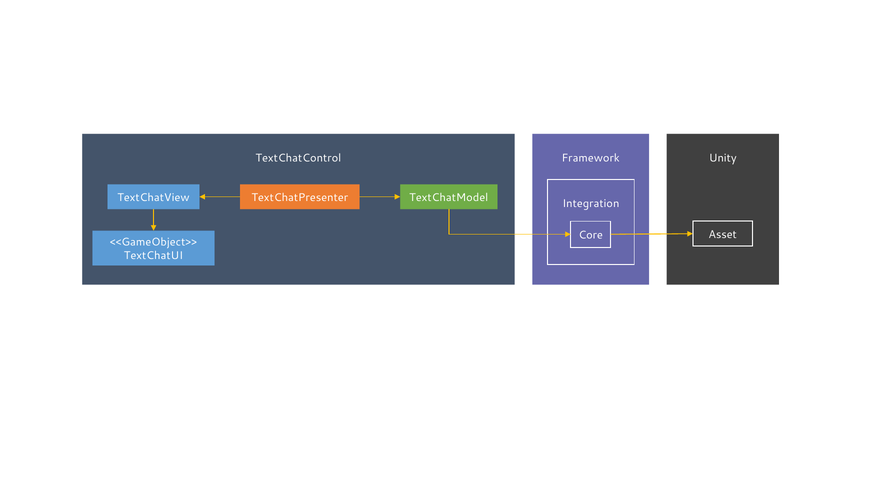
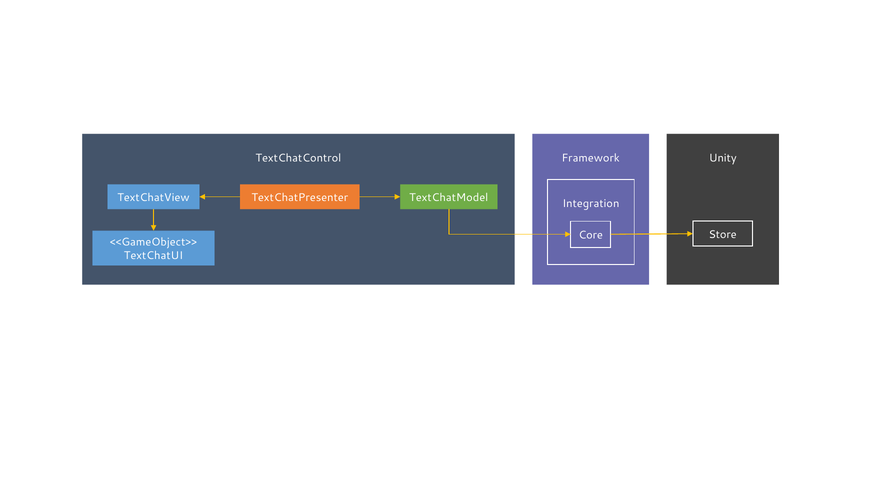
Asset: Asset -> Store
